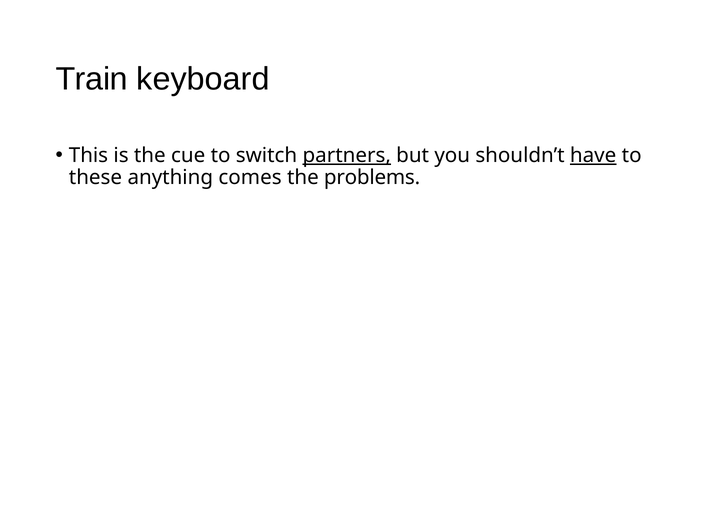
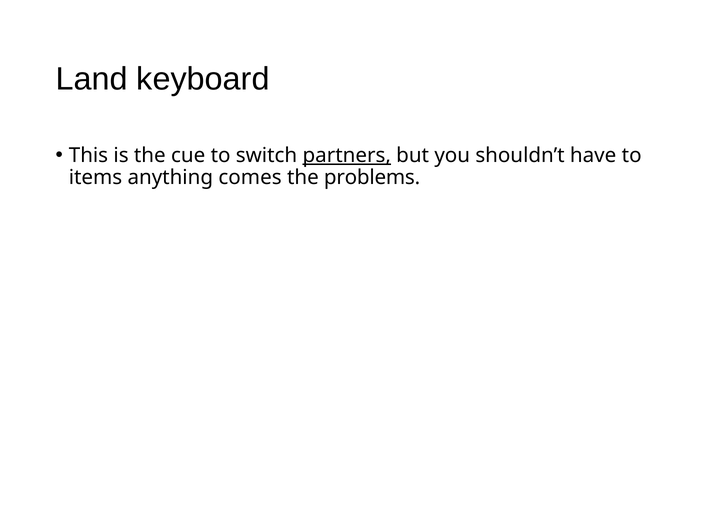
Train: Train -> Land
have underline: present -> none
these: these -> items
